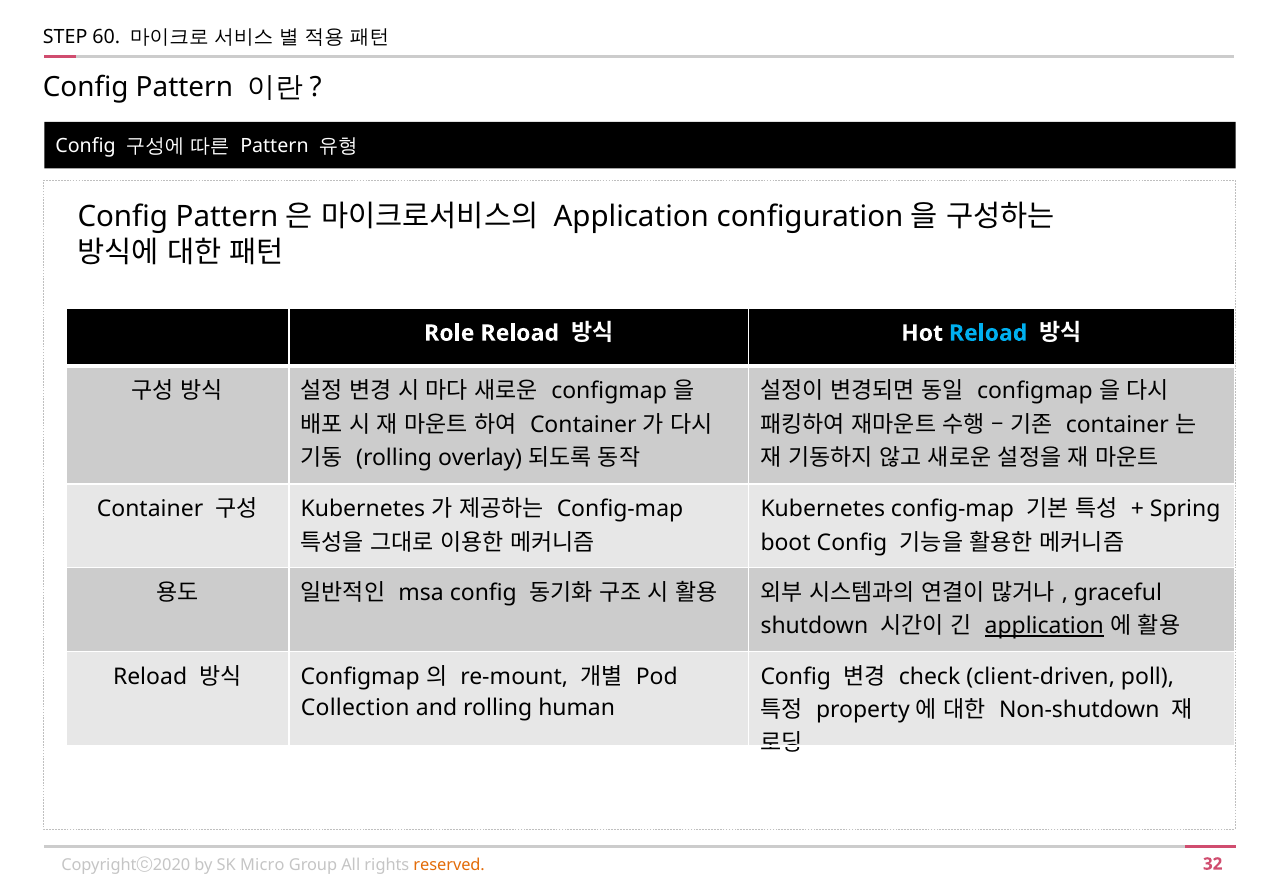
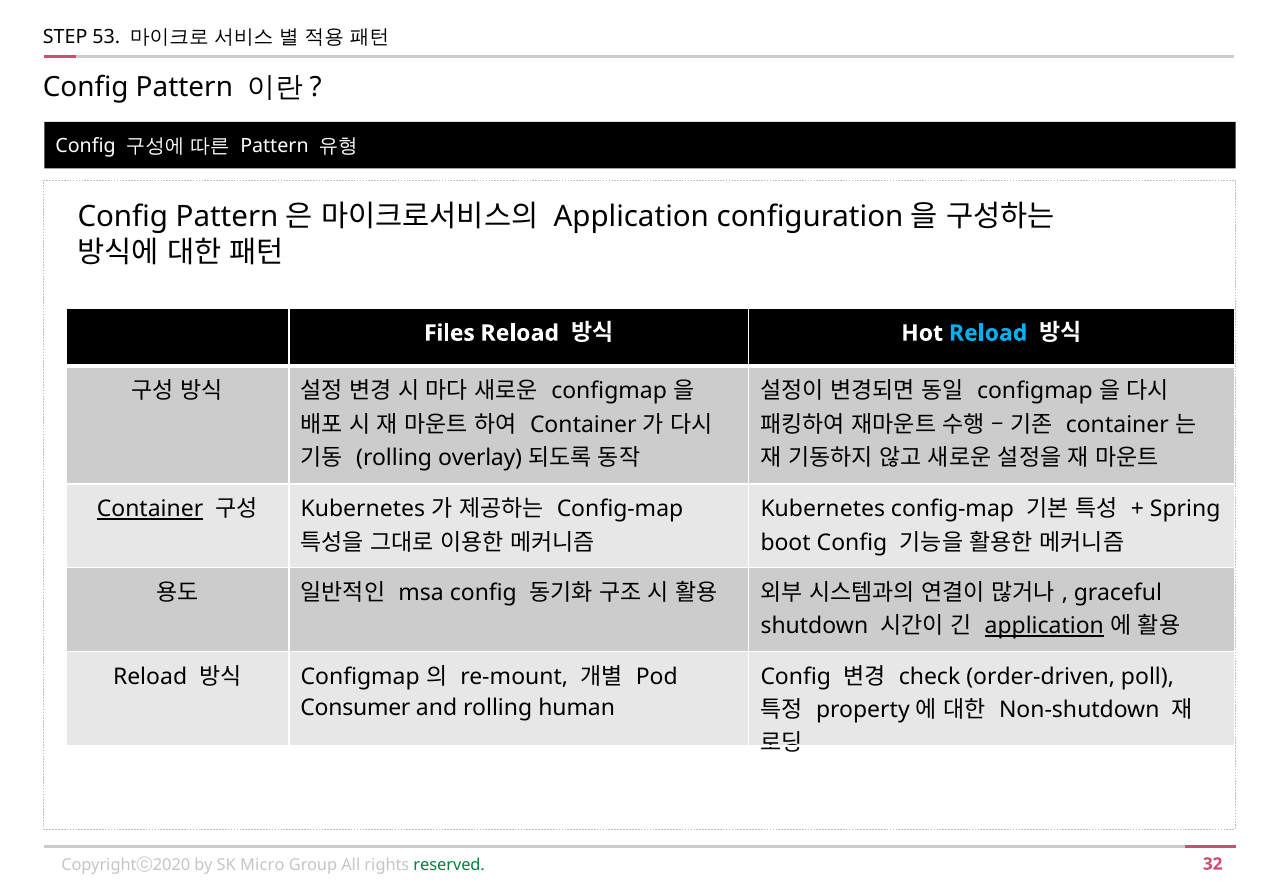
60: 60 -> 53
Role: Role -> Files
Container at (150, 509) underline: none -> present
client-driven: client-driven -> order-driven
Collection: Collection -> Consumer
reserved colour: orange -> green
